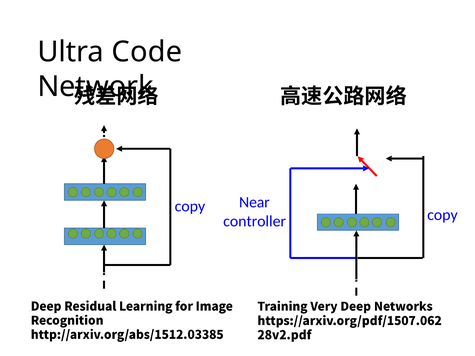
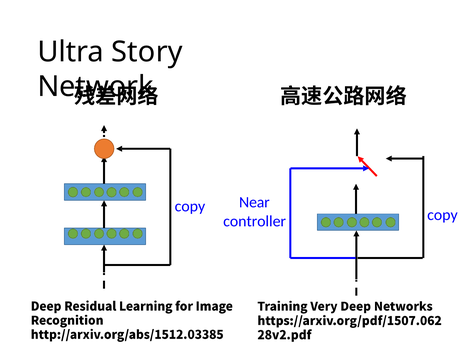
Code: Code -> Story
